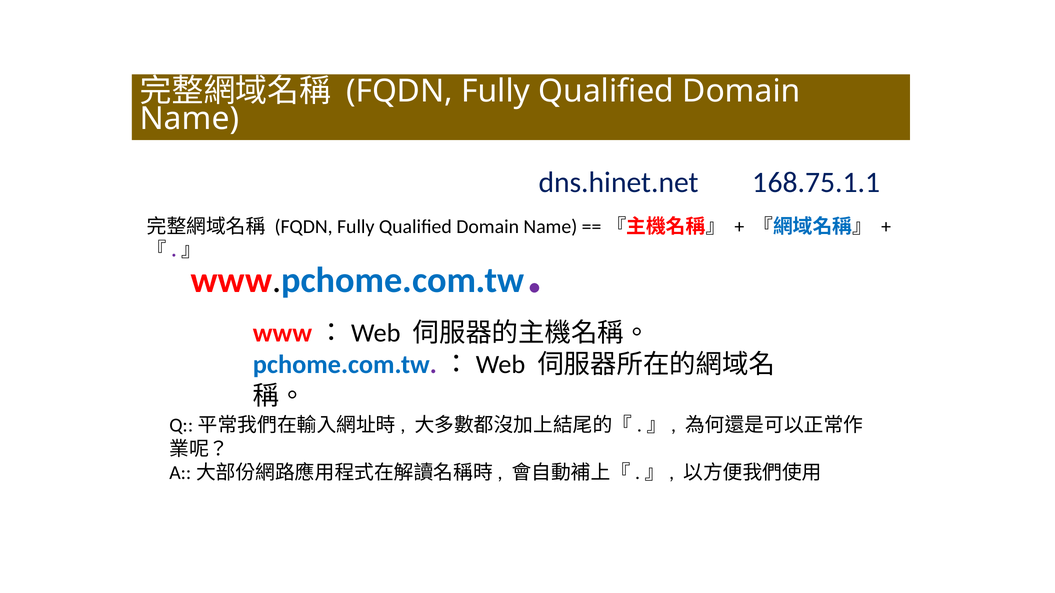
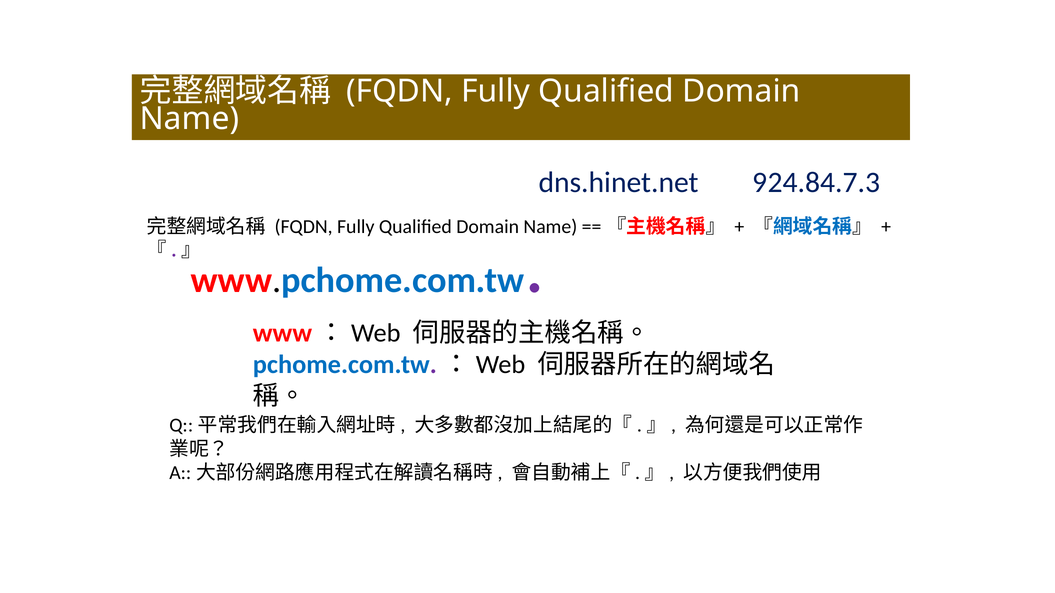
168.75.1.1: 168.75.1.1 -> 924.84.7.3
